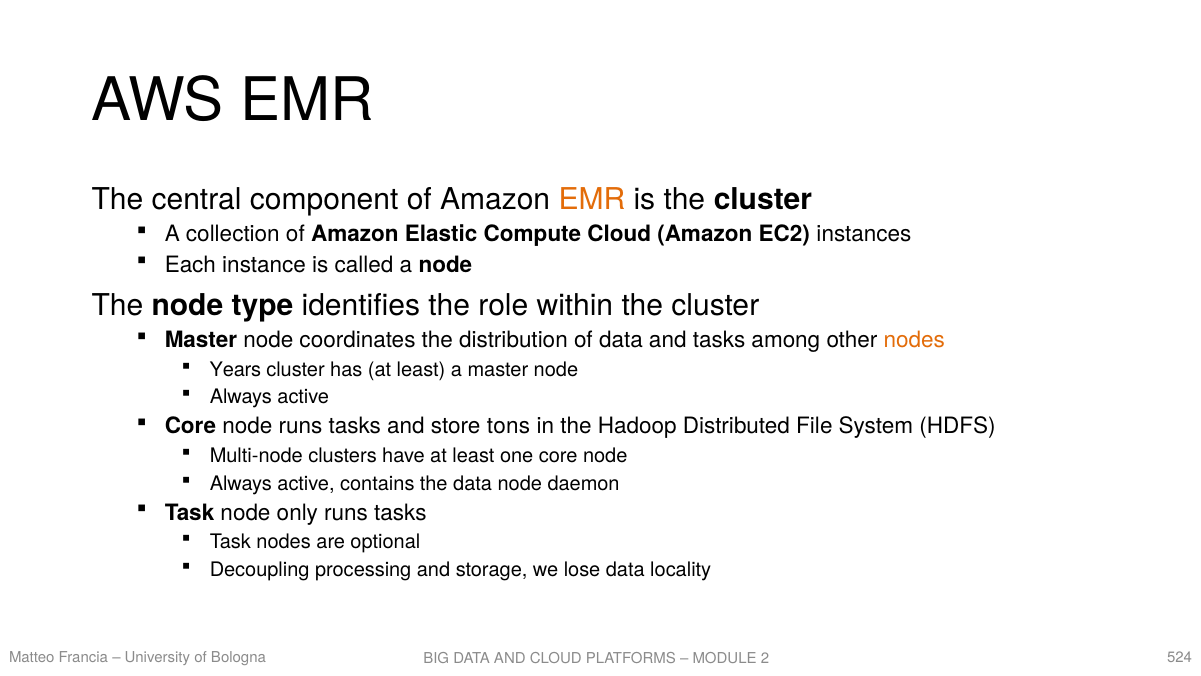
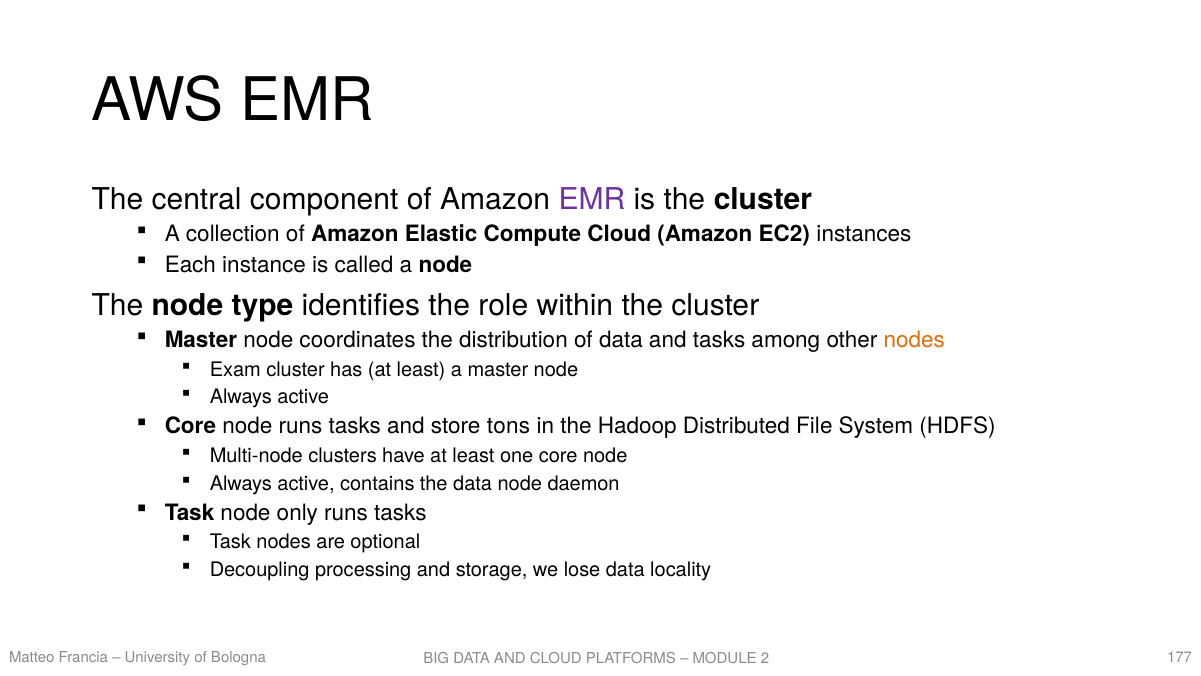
EMR at (592, 199) colour: orange -> purple
Years: Years -> Exam
524: 524 -> 177
